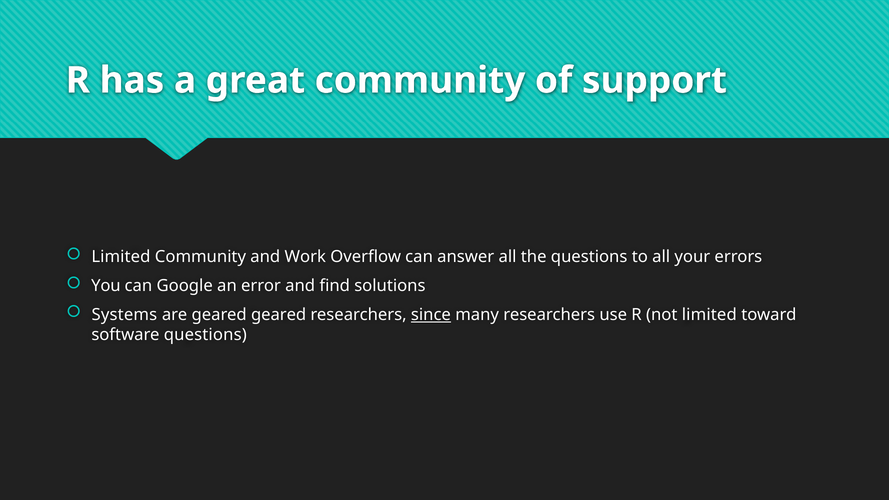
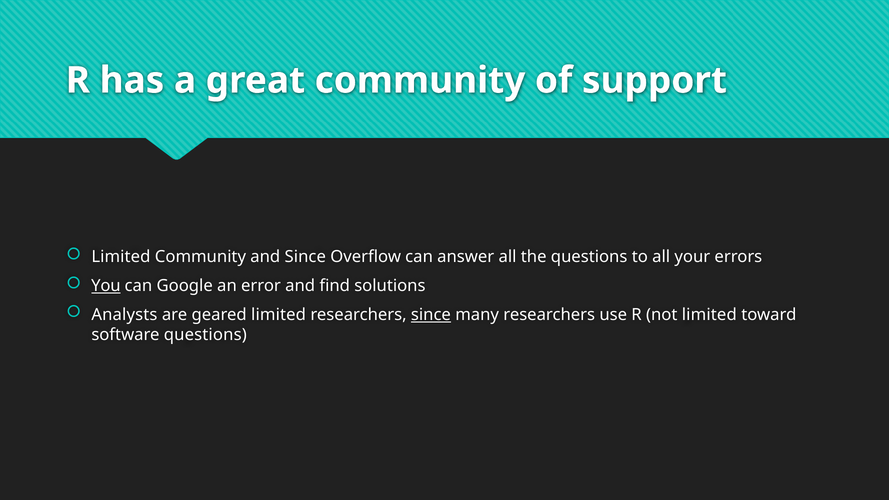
and Work: Work -> Since
You underline: none -> present
Systems: Systems -> Analysts
geared geared: geared -> limited
